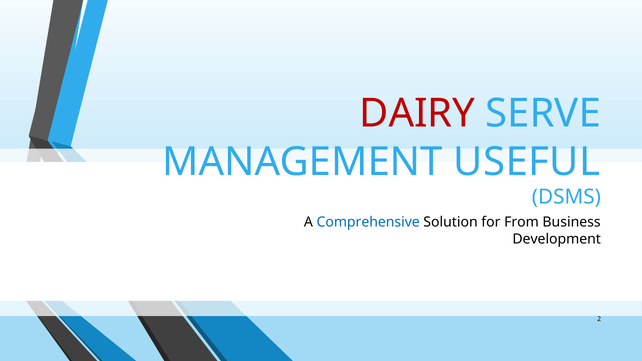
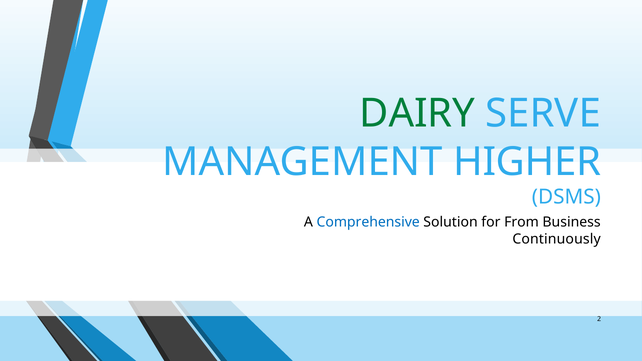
DAIRY colour: red -> green
USEFUL: USEFUL -> HIGHER
Development: Development -> Continuously
